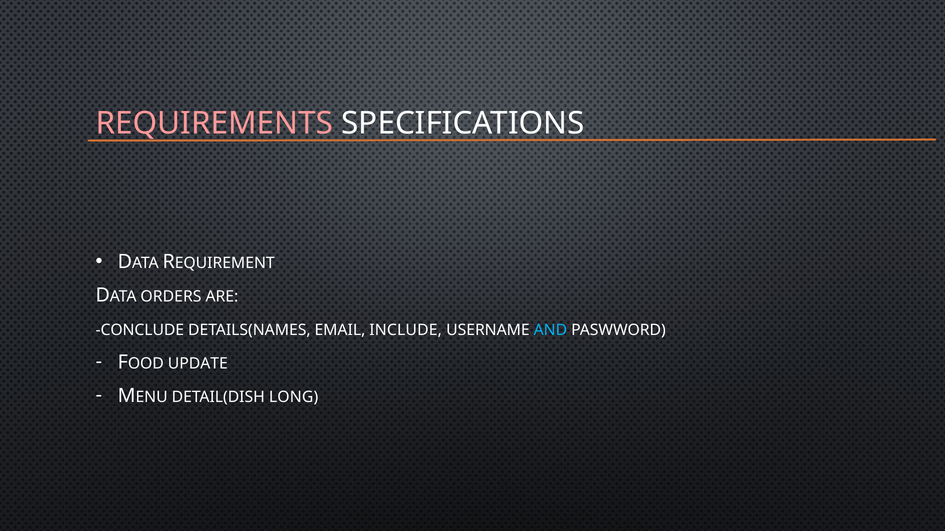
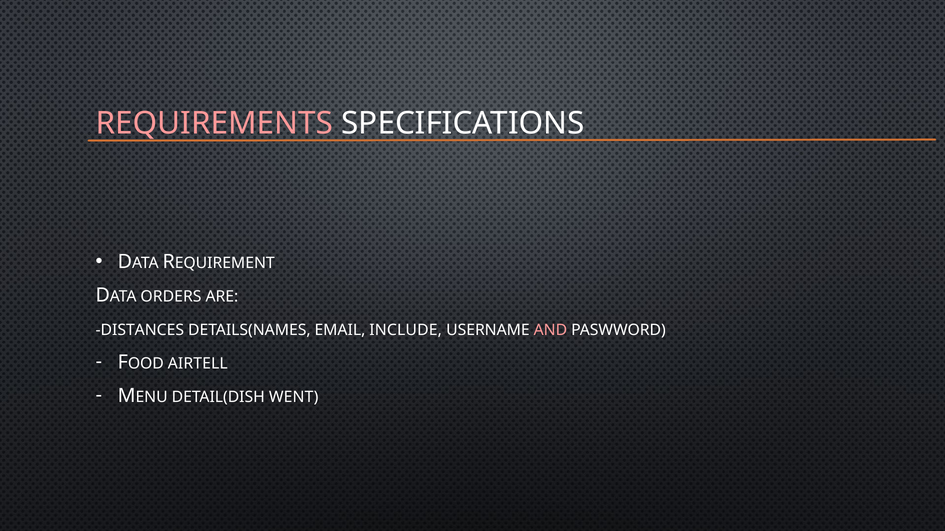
CONCLUDE: CONCLUDE -> DISTANCES
AND colour: light blue -> pink
UPDATE: UPDATE -> AIRTELL
LONG: LONG -> WENT
